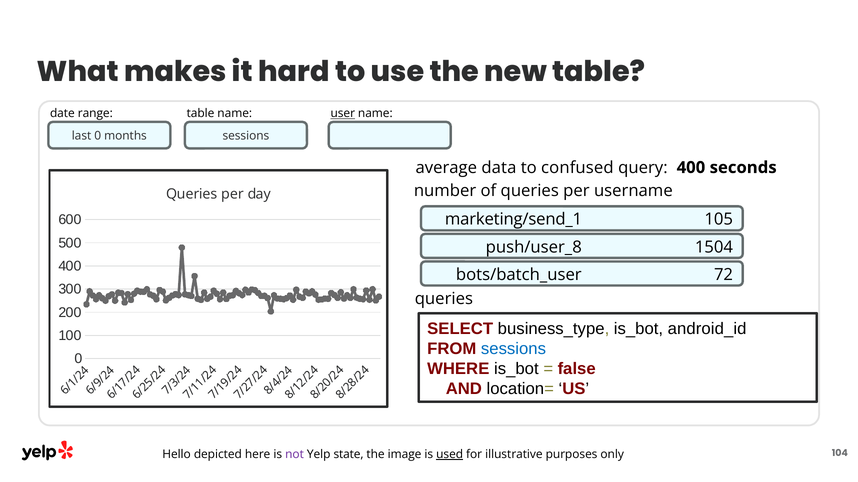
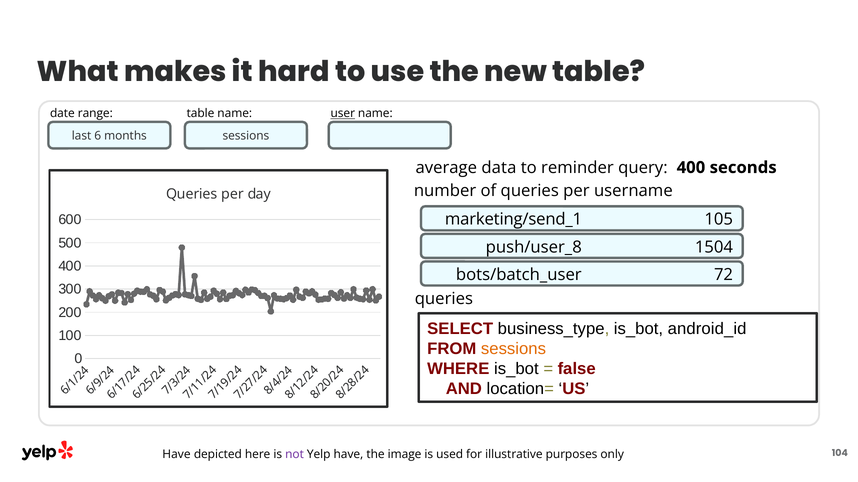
last 0: 0 -> 6
confused: confused -> reminder
sessions at (513, 349) colour: blue -> orange
Hello at (177, 455): Hello -> Have
Yelp state: state -> have
used underline: present -> none
